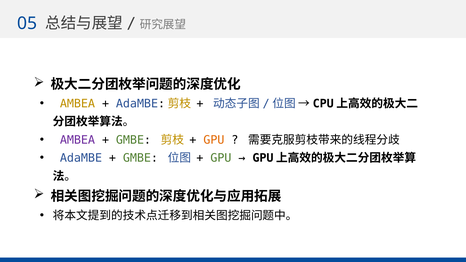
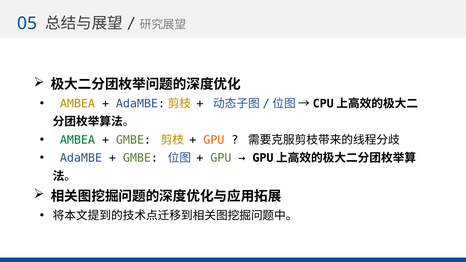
AMBEA at (77, 140) colour: purple -> green
